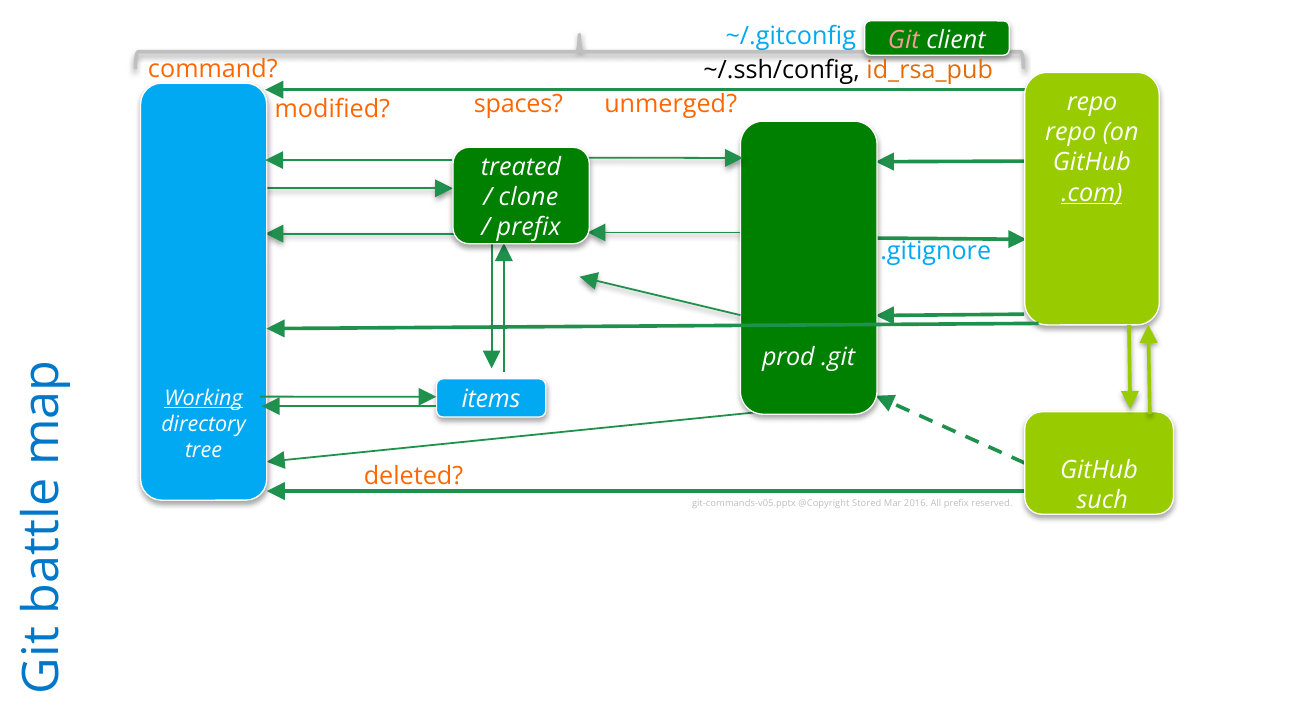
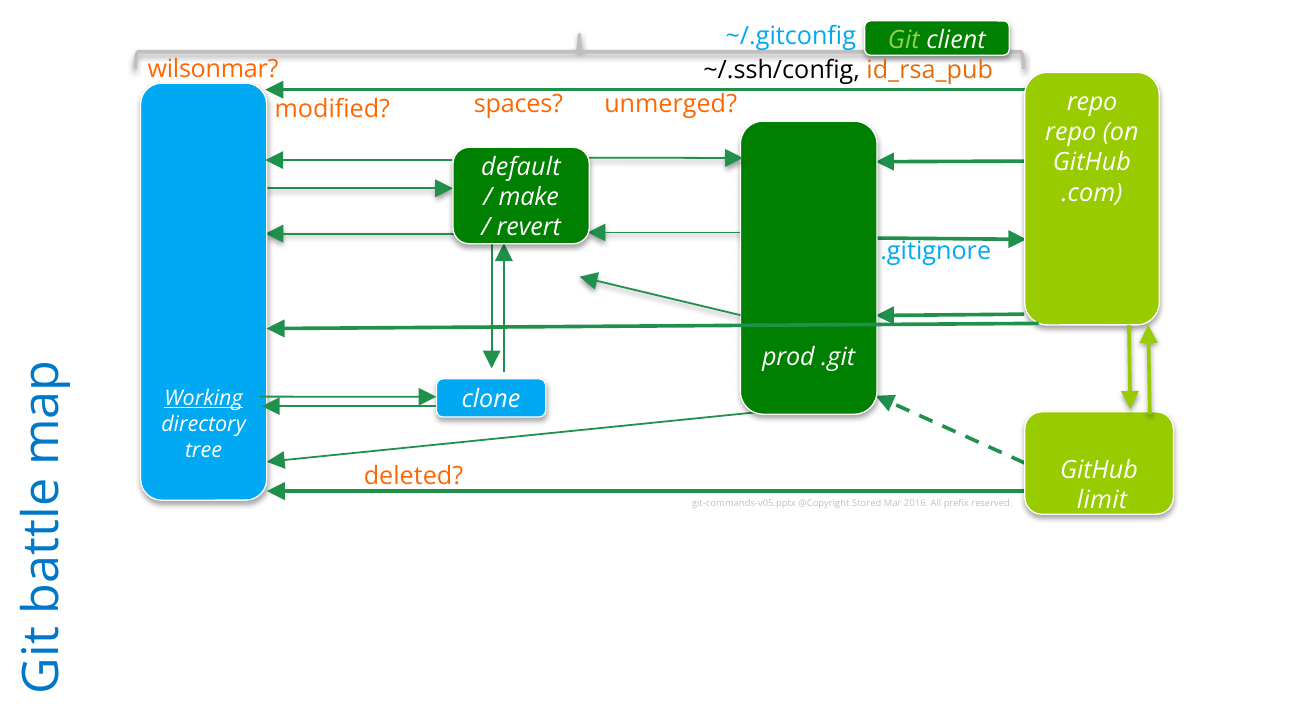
Git colour: pink -> light green
command: command -> wilsonmar
treated: treated -> default
.com underline: present -> none
clone: clone -> make
prefix at (529, 227): prefix -> revert
items: items -> clone
such: such -> limit
